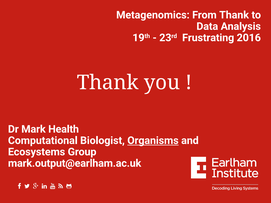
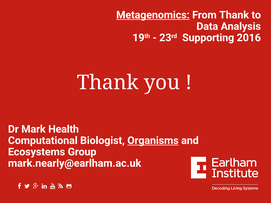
Metagenomics underline: none -> present
Frustrating: Frustrating -> Supporting
mark.output@earlham.ac.uk: mark.output@earlham.ac.uk -> mark.nearly@earlham.ac.uk
